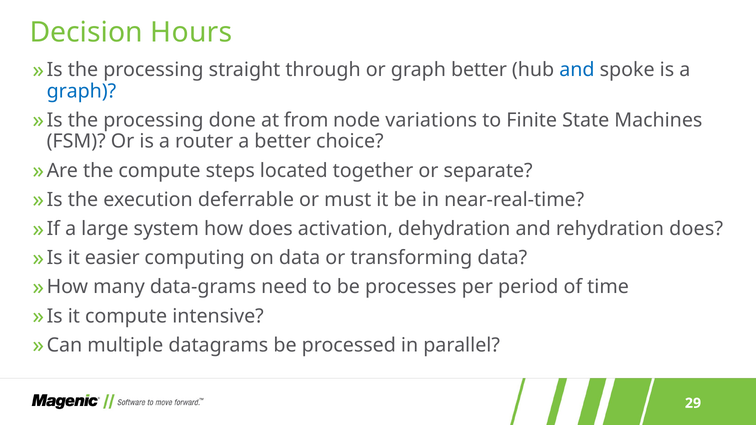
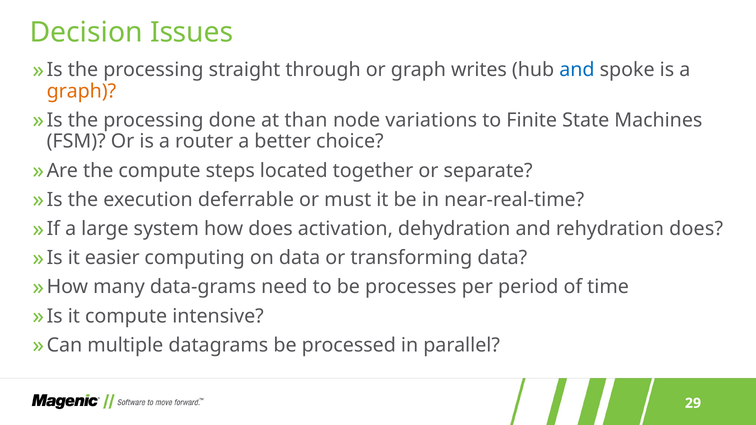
Hours: Hours -> Issues
graph better: better -> writes
graph at (81, 91) colour: blue -> orange
from: from -> than
